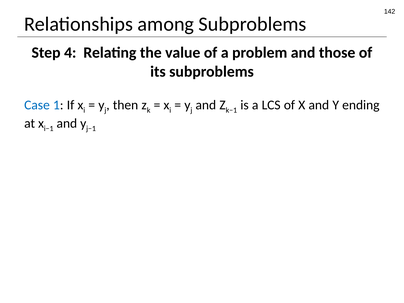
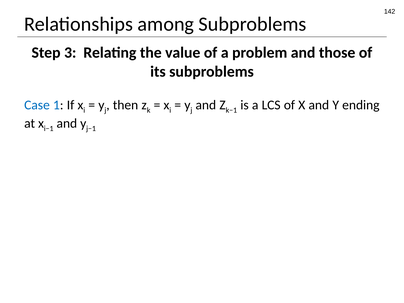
4: 4 -> 3
